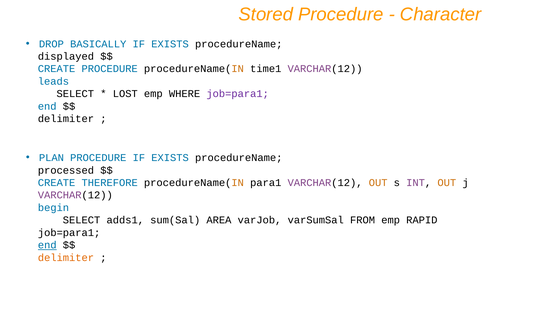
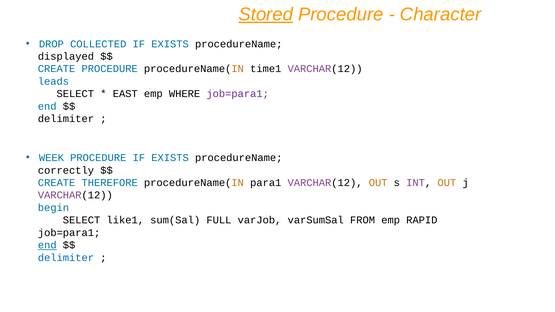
Stored underline: none -> present
BASICALLY: BASICALLY -> COLLECTED
LOST: LOST -> EAST
PLAN: PLAN -> WEEK
processed: processed -> correctly
adds1: adds1 -> like1
AREA: AREA -> FULL
delimiter at (66, 258) colour: orange -> blue
